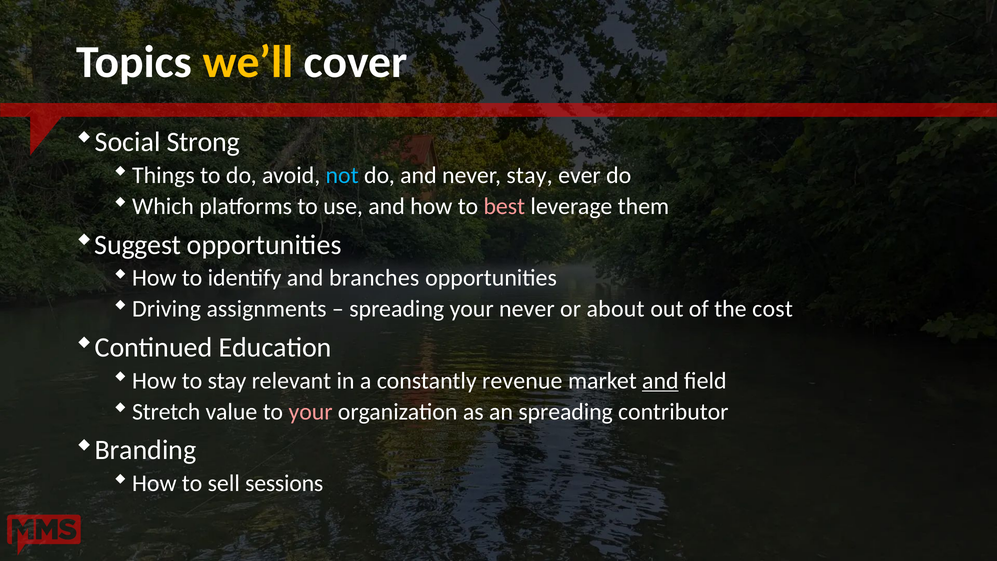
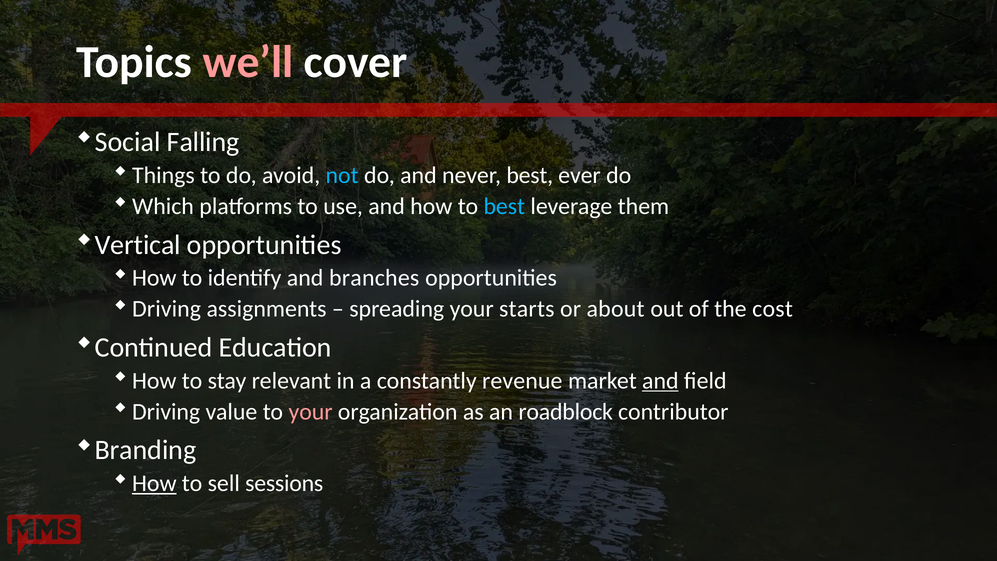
we’ll colour: yellow -> pink
Strong: Strong -> Falling
never stay: stay -> best
best at (504, 206) colour: pink -> light blue
Suggest: Suggest -> Vertical
your never: never -> starts
Stretch at (166, 412): Stretch -> Driving
an spreading: spreading -> roadblock
How at (154, 483) underline: none -> present
